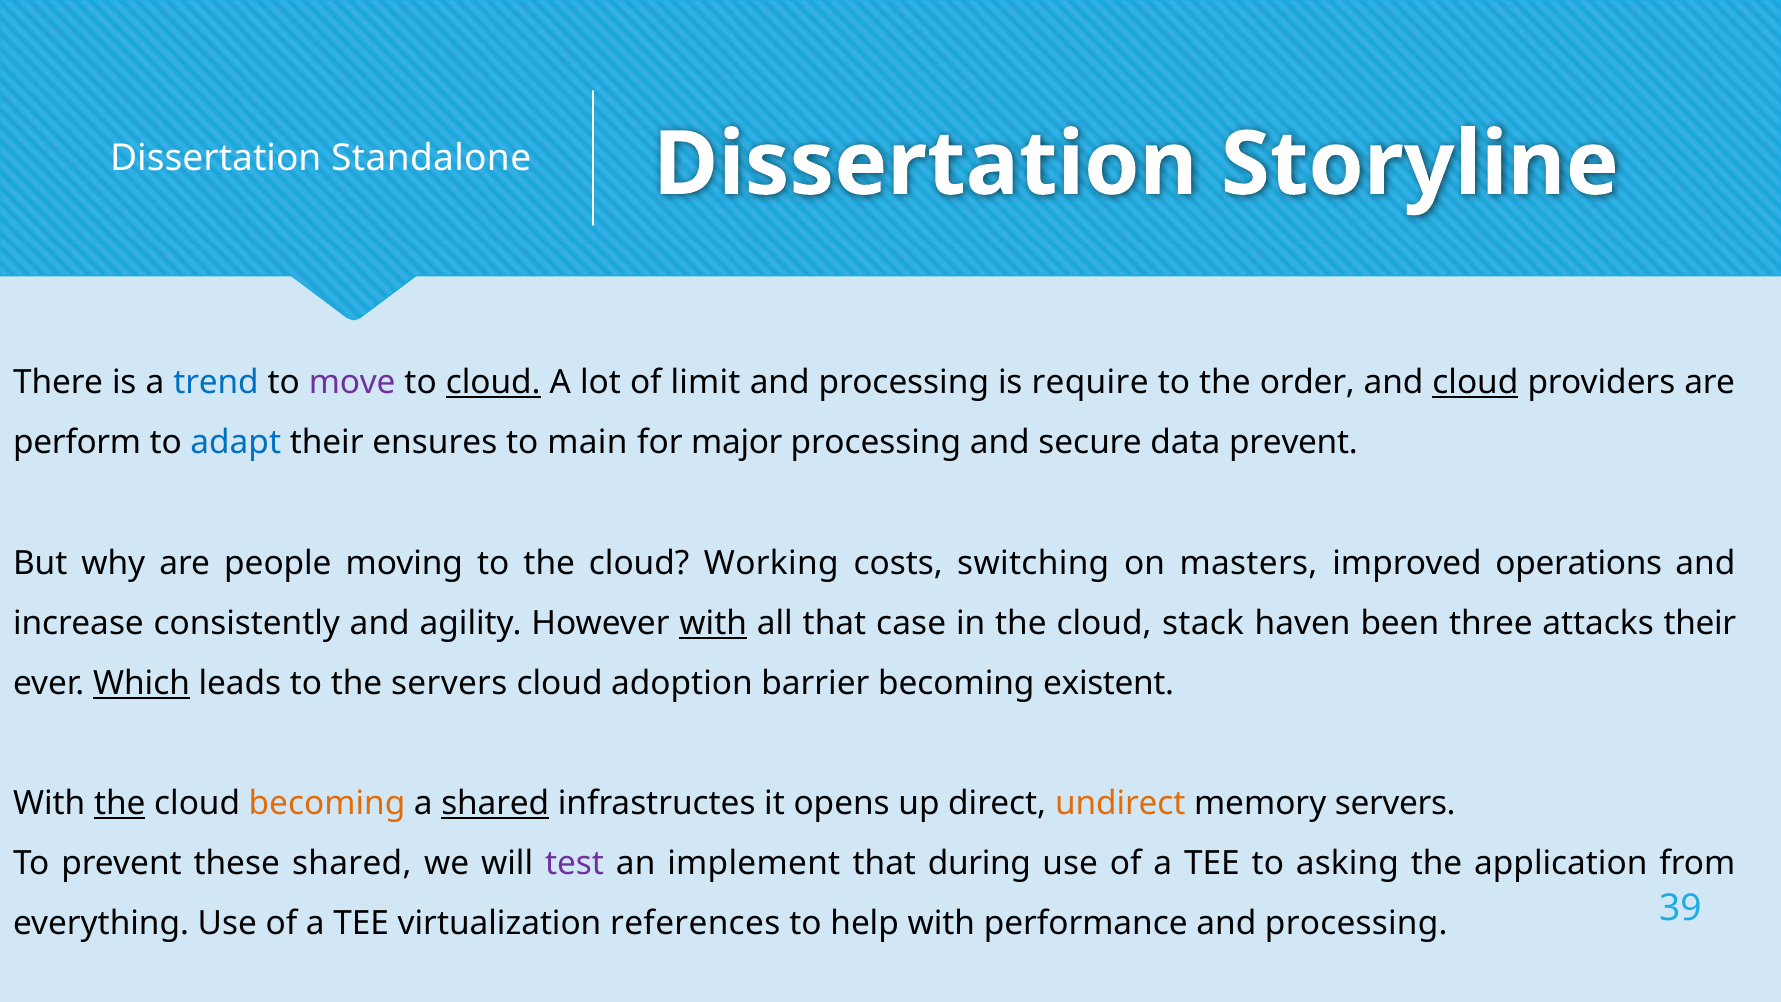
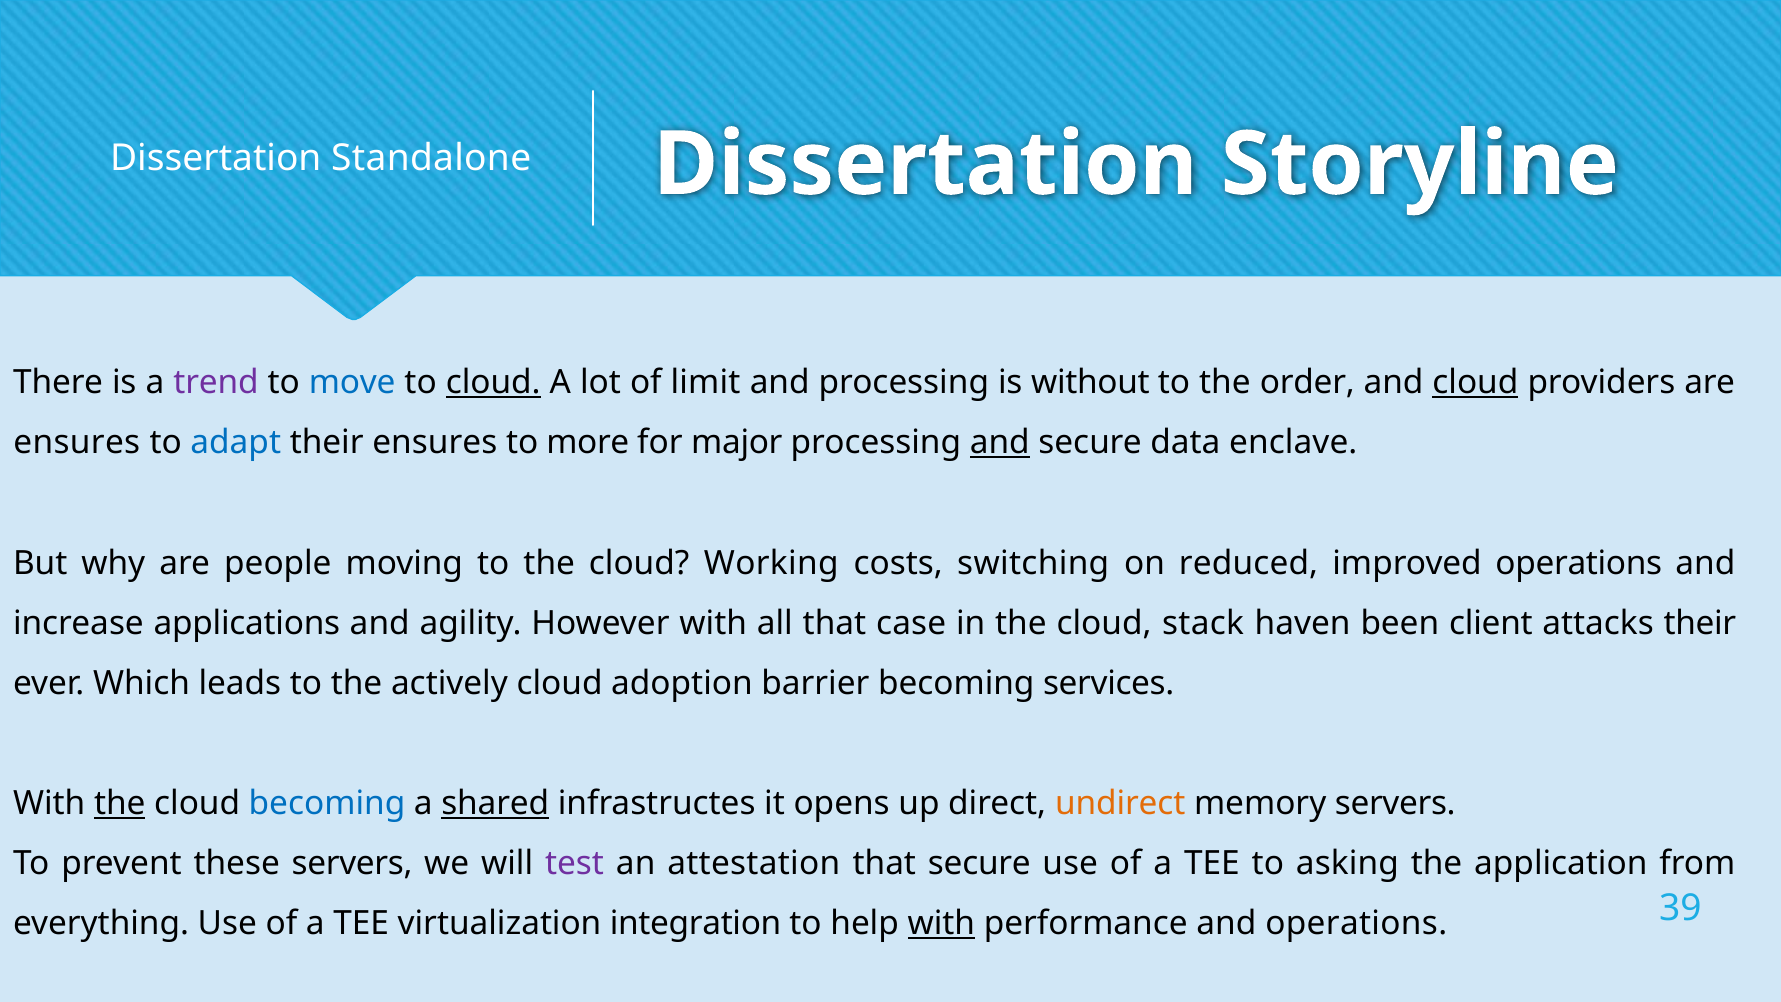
trend colour: blue -> purple
move colour: purple -> blue
require: require -> without
perform at (77, 443): perform -> ensures
main: main -> more
and at (1000, 443) underline: none -> present
data prevent: prevent -> enclave
masters: masters -> reduced
consistently: consistently -> applications
with at (713, 623) underline: present -> none
three: three -> client
Which underline: present -> none
the servers: servers -> actively
existent: existent -> services
becoming at (327, 803) colour: orange -> blue
these shared: shared -> servers
implement: implement -> attestation
that during: during -> secure
references: references -> integration
with at (941, 924) underline: none -> present
performance and processing: processing -> operations
